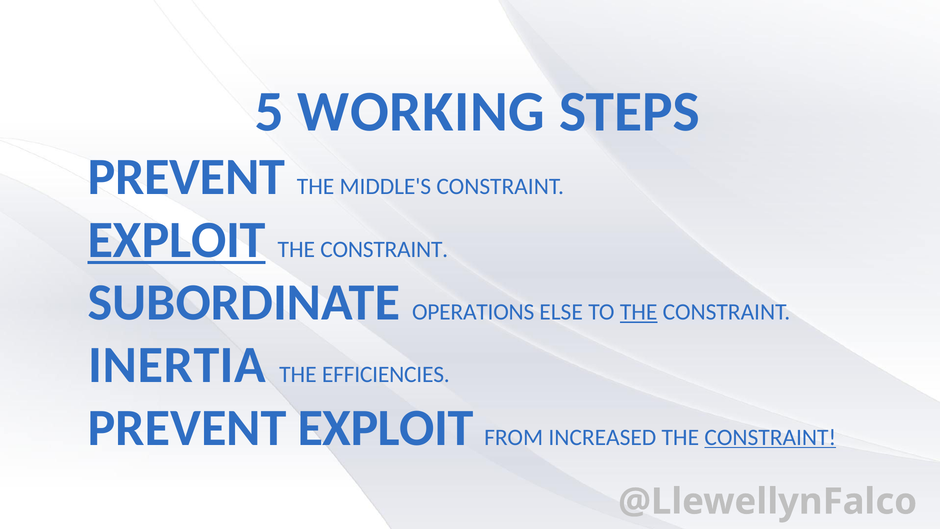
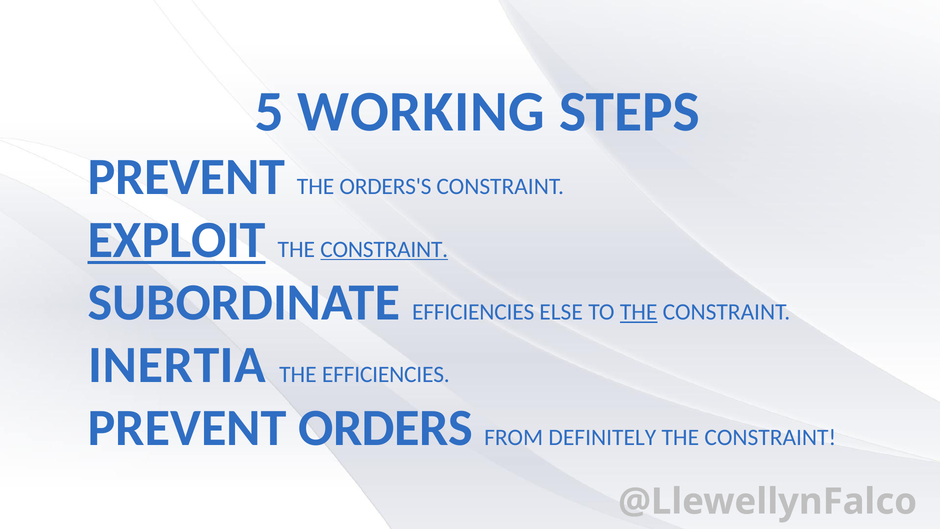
MIDDLE'S: MIDDLE'S -> ORDERS'S
CONSTRAINT at (384, 249) underline: none -> present
SUBORDINATE OPERATIONS: OPERATIONS -> EFFICIENCIES
PREVENT EXPLOIT: EXPLOIT -> ORDERS
INCREASED: INCREASED -> DEFINITELY
CONSTRAINT at (770, 437) underline: present -> none
